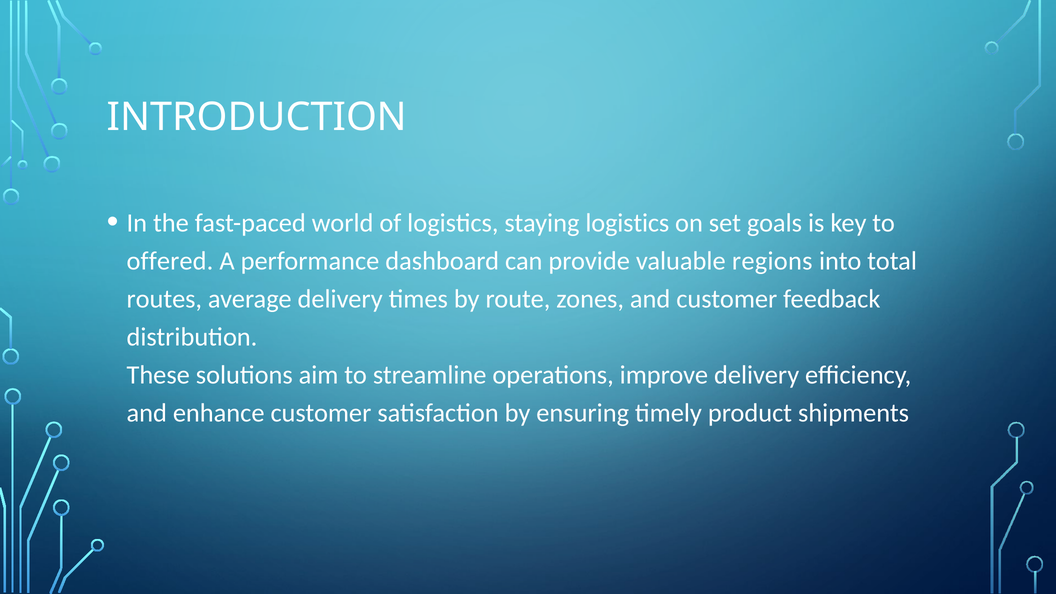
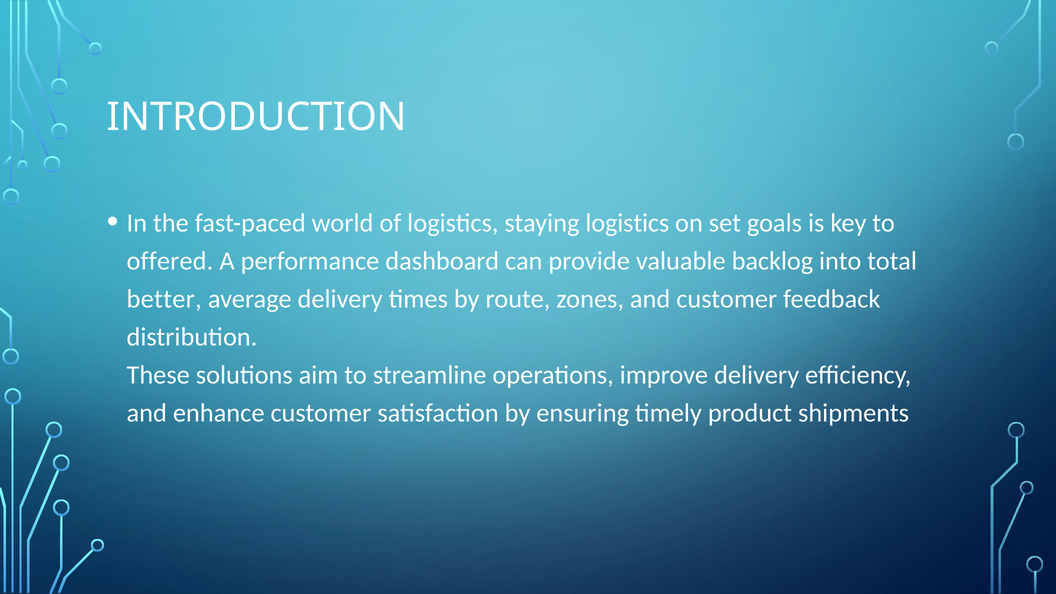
regions: regions -> backlog
routes: routes -> better
